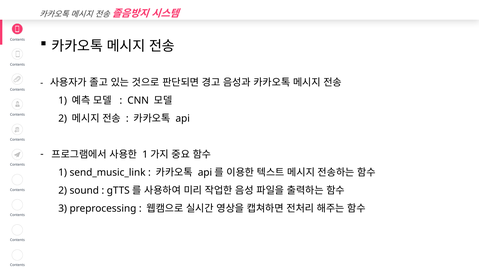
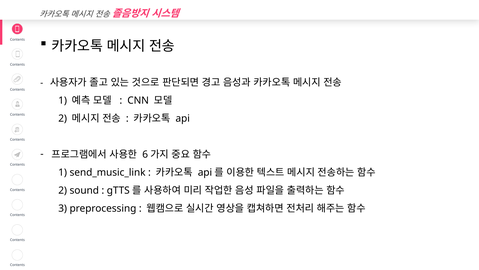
1 at (145, 154): 1 -> 6
